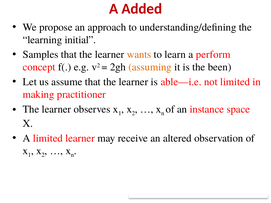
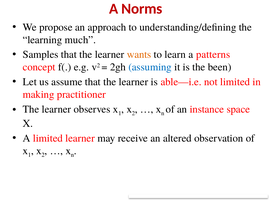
Added: Added -> Norms
initial: initial -> much
perform: perform -> patterns
assuming colour: orange -> blue
